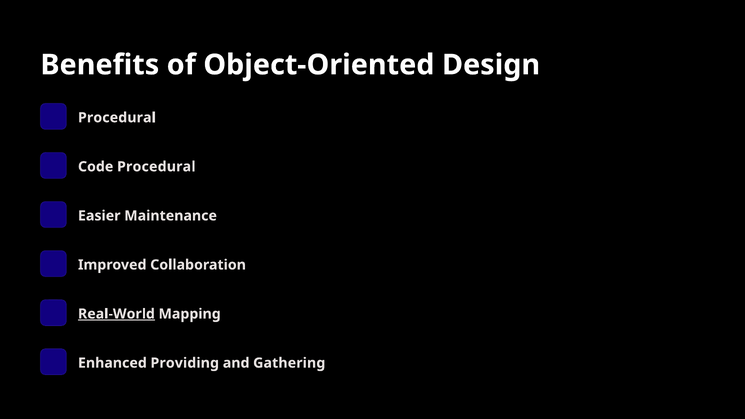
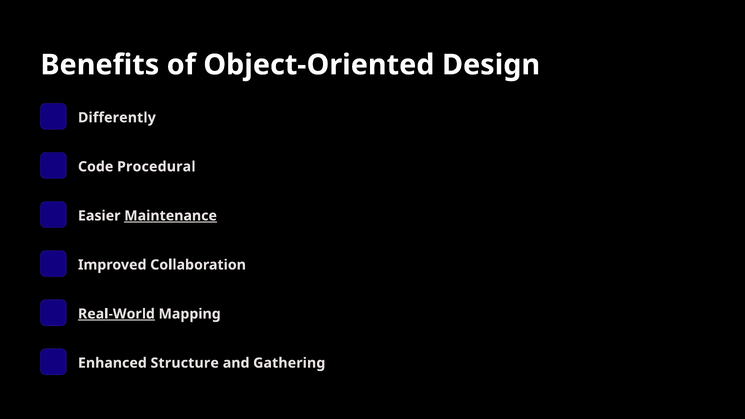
Procedural at (117, 118): Procedural -> Differently
Maintenance underline: none -> present
Providing: Providing -> Structure
